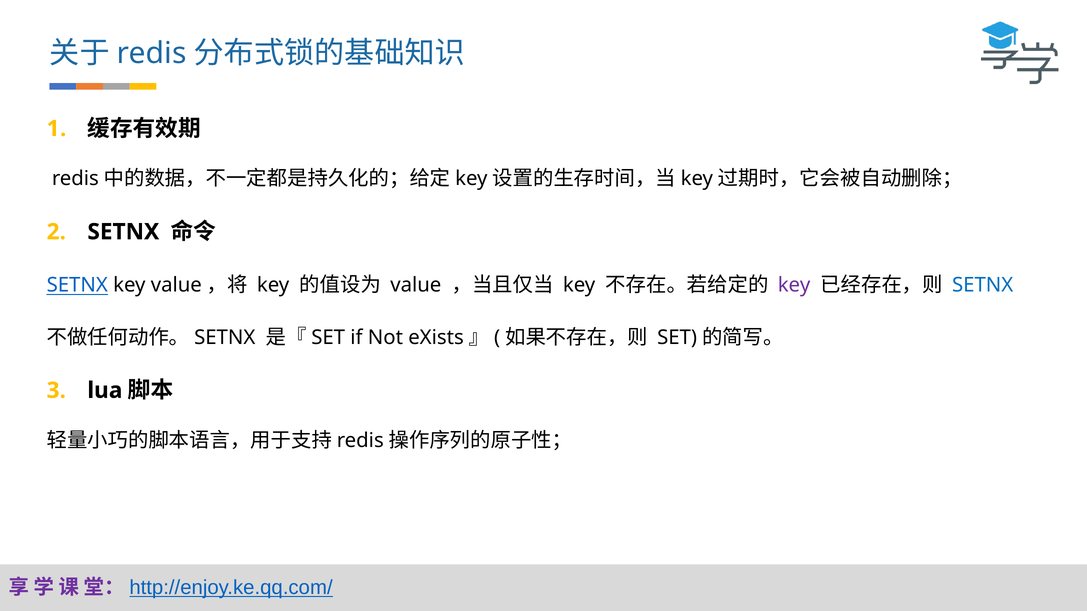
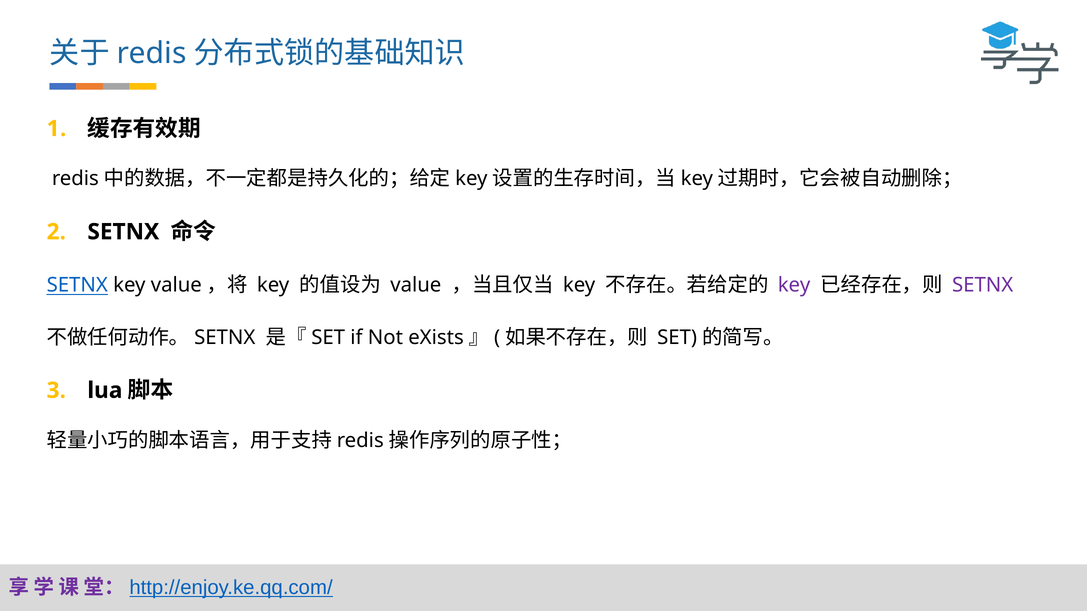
SETNX at (983, 285) colour: blue -> purple
